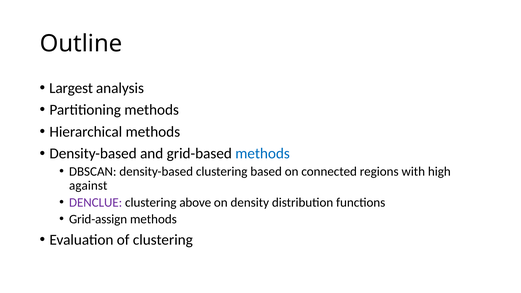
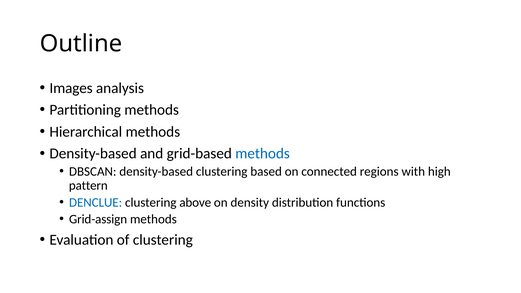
Largest: Largest -> Images
against: against -> pattern
DENCLUE colour: purple -> blue
